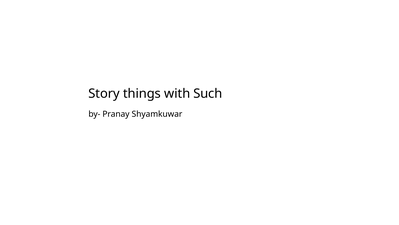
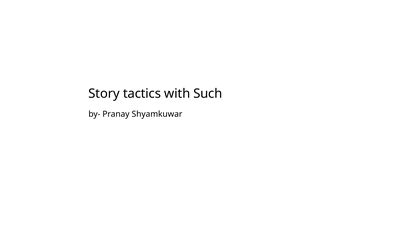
things: things -> tactics
